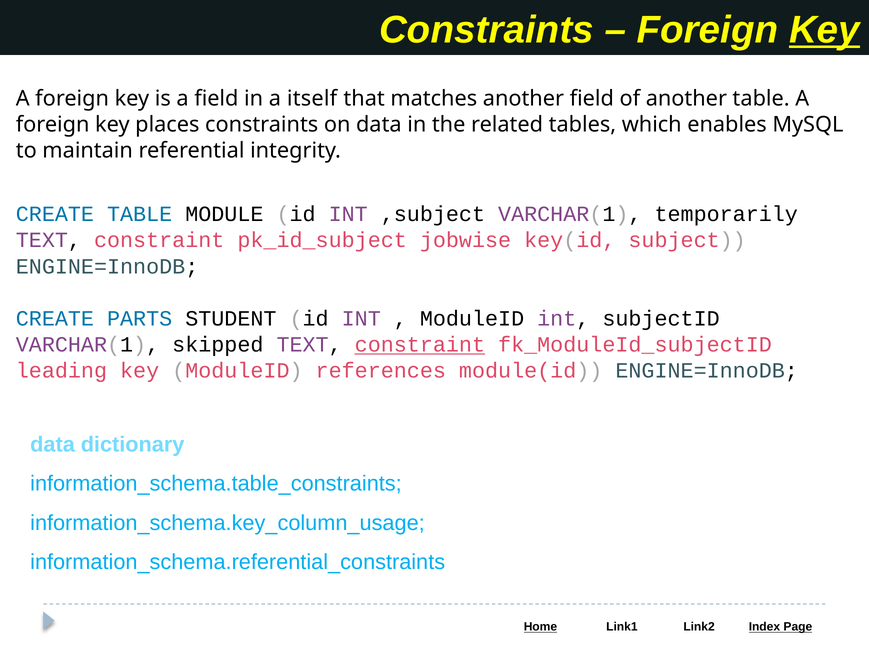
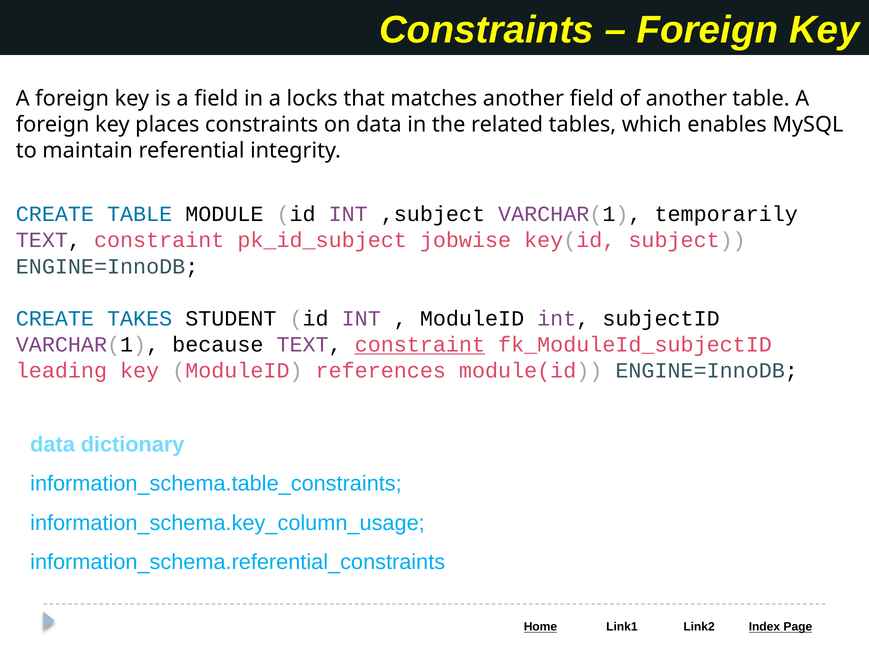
Key at (824, 30) underline: present -> none
itself: itself -> locks
PARTS: PARTS -> TAKES
skipped: skipped -> because
